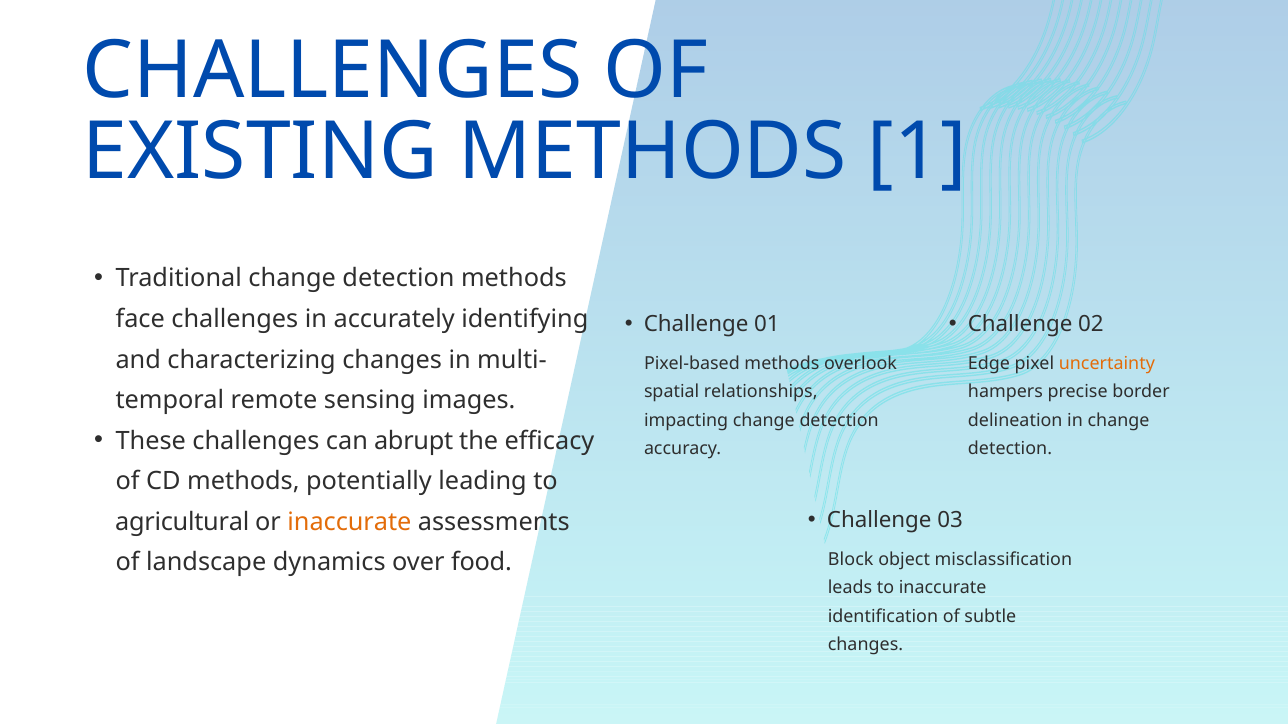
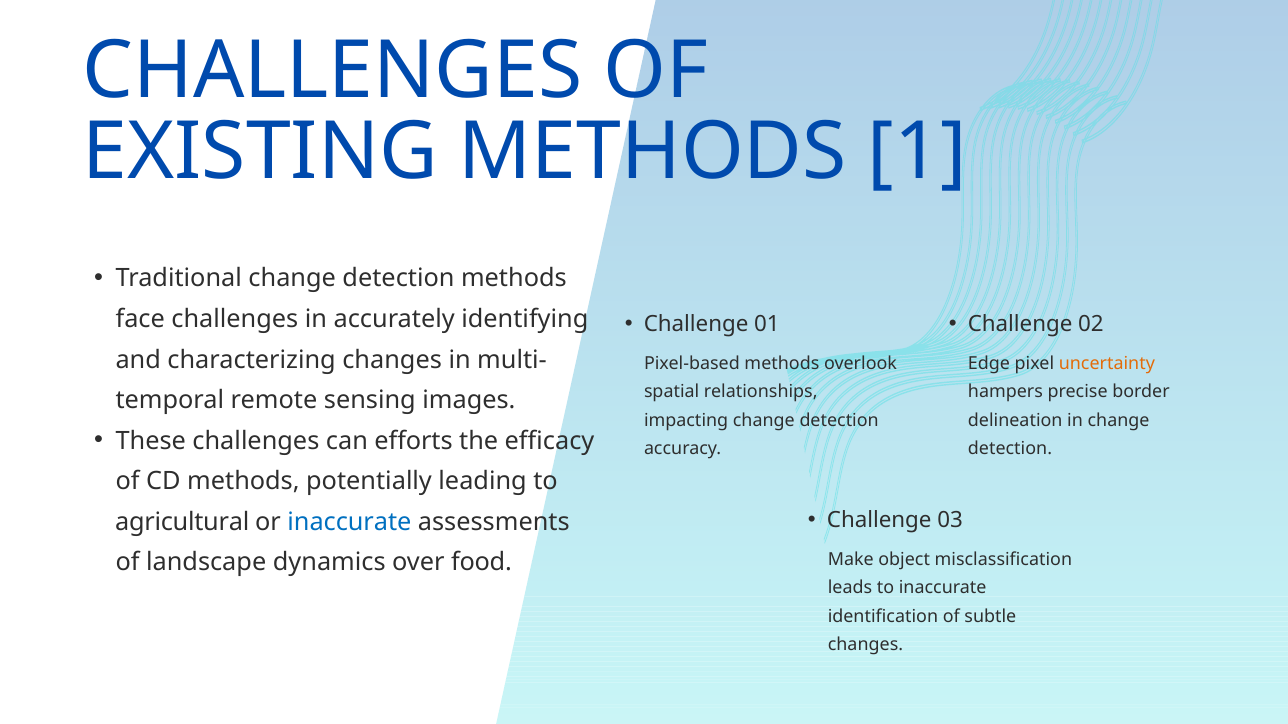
abrupt: abrupt -> efforts
inaccurate at (349, 522) colour: orange -> blue
Block: Block -> Make
